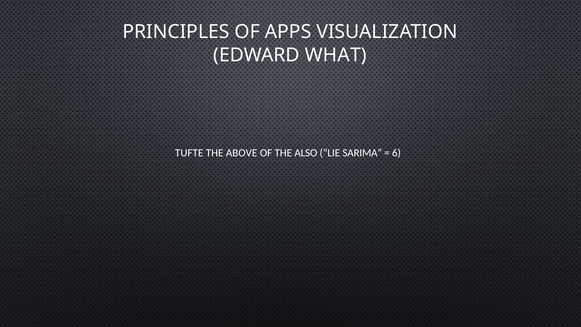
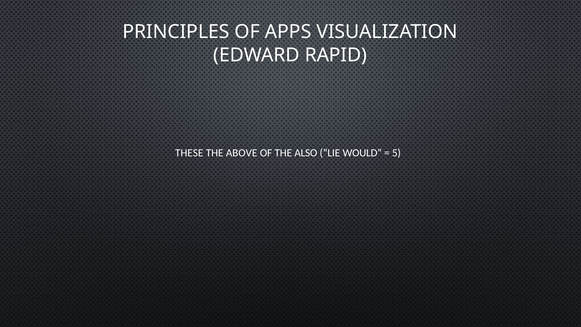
WHAT: WHAT -> RAPID
TUFTE: TUFTE -> THESE
SARIMA: SARIMA -> WOULD
6: 6 -> 5
